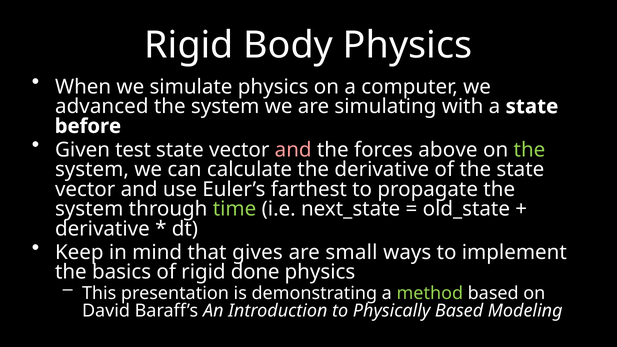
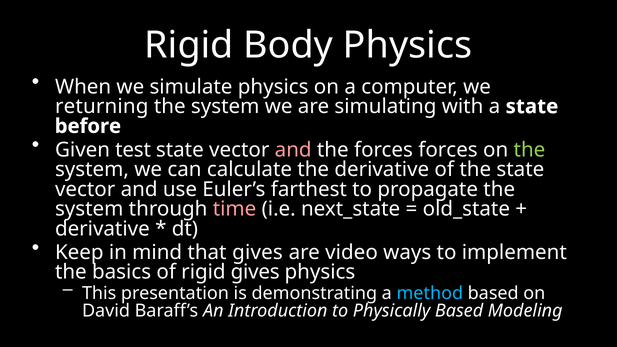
advanced: advanced -> returning
forces above: above -> forces
time colour: light green -> pink
small: small -> video
rigid done: done -> gives
method colour: light green -> light blue
